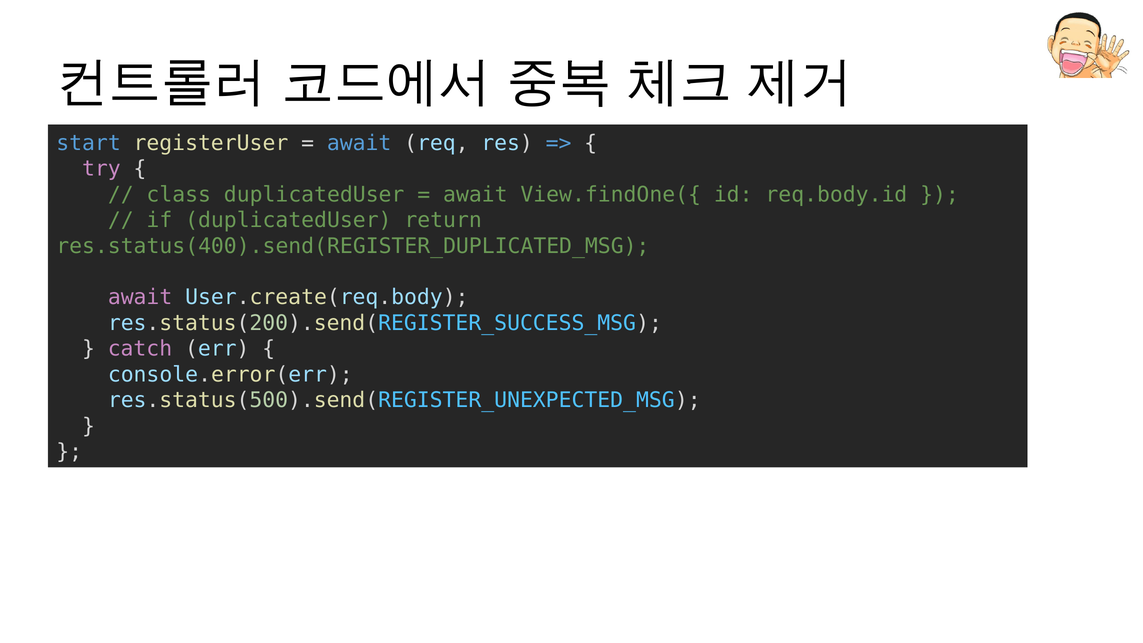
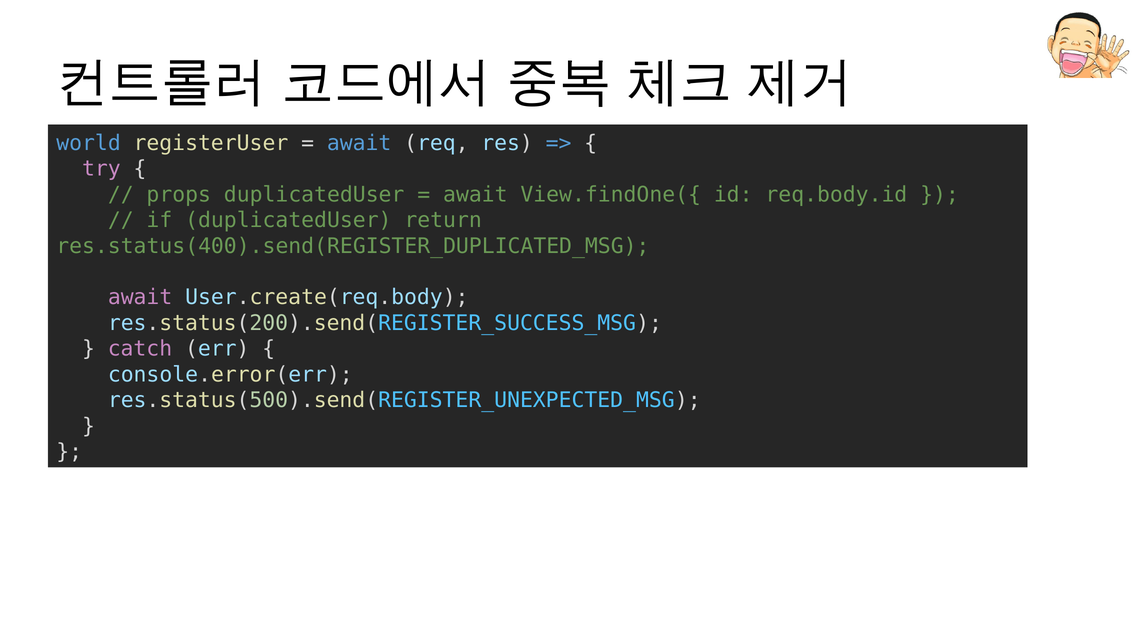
start: start -> world
class: class -> props
